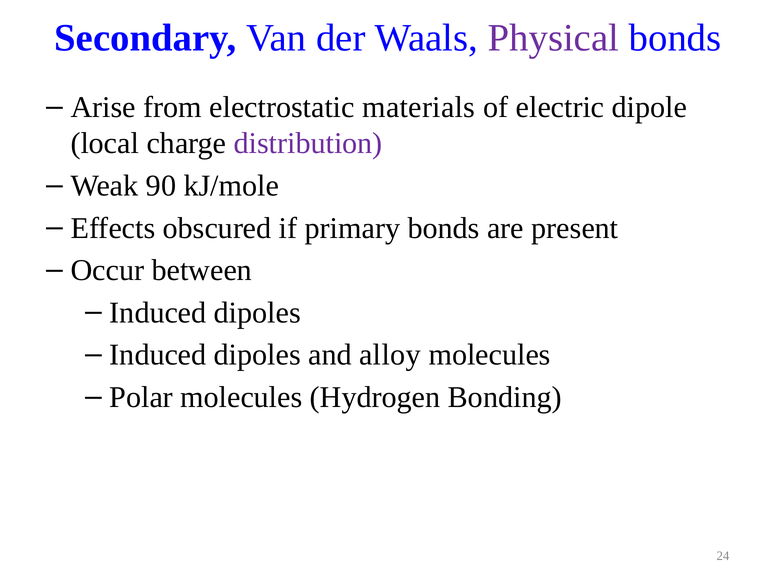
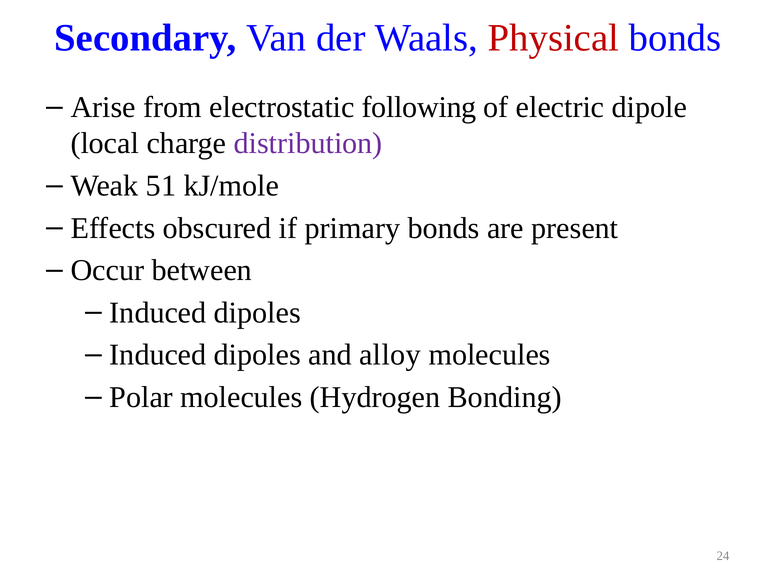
Physical colour: purple -> red
materials: materials -> following
90: 90 -> 51
